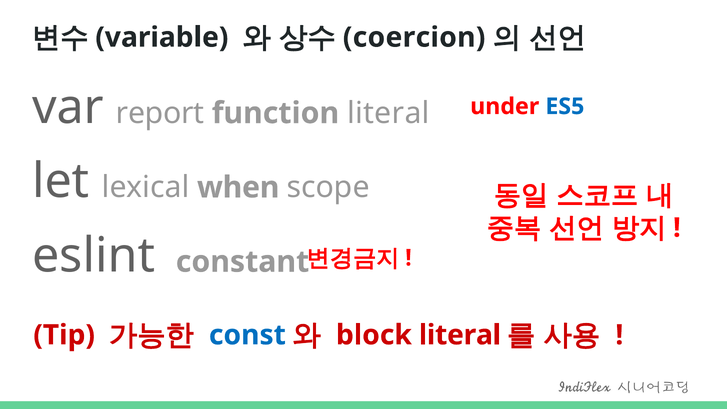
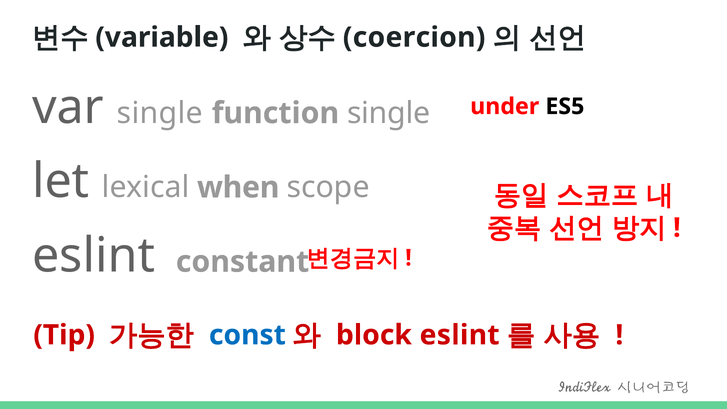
var report: report -> single
function literal: literal -> single
ES5 colour: blue -> black
block literal: literal -> eslint
